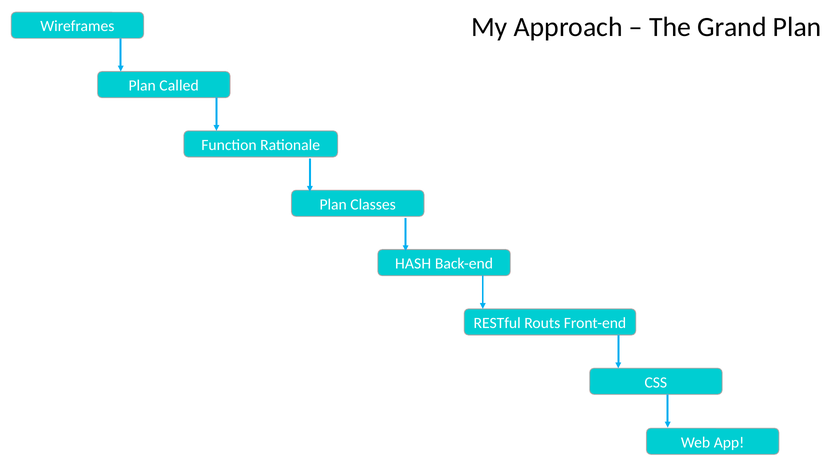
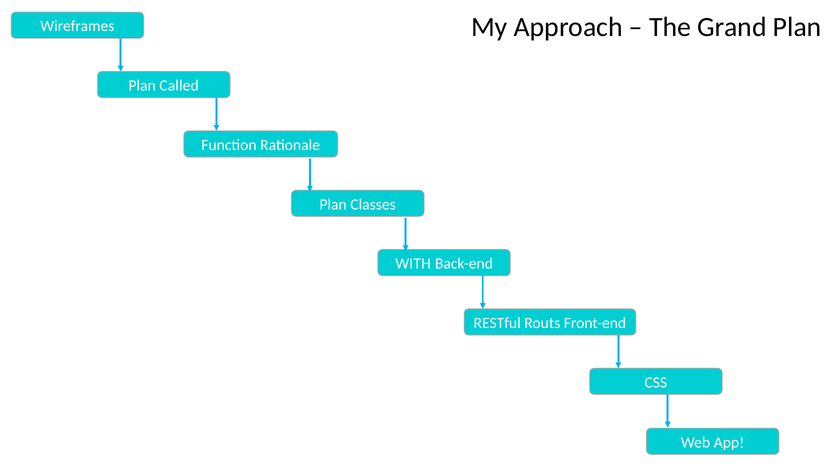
HASH: HASH -> WITH
